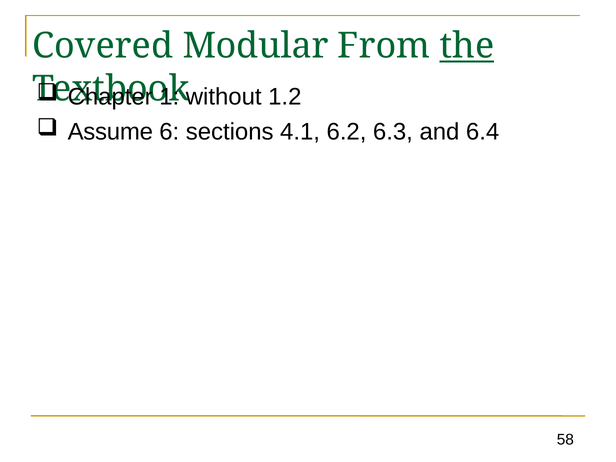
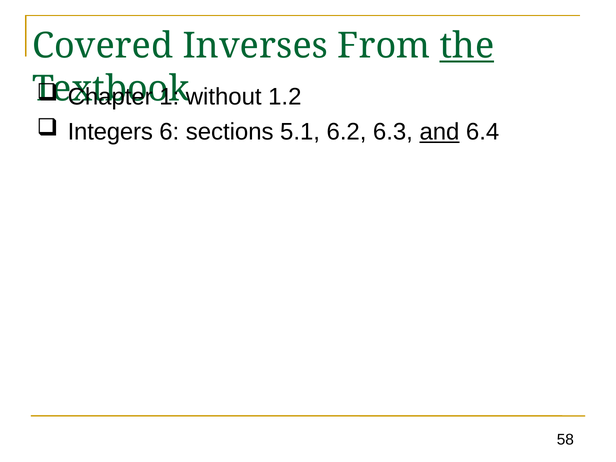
Modular: Modular -> Inverses
Assume: Assume -> Integers
4.1: 4.1 -> 5.1
and underline: none -> present
